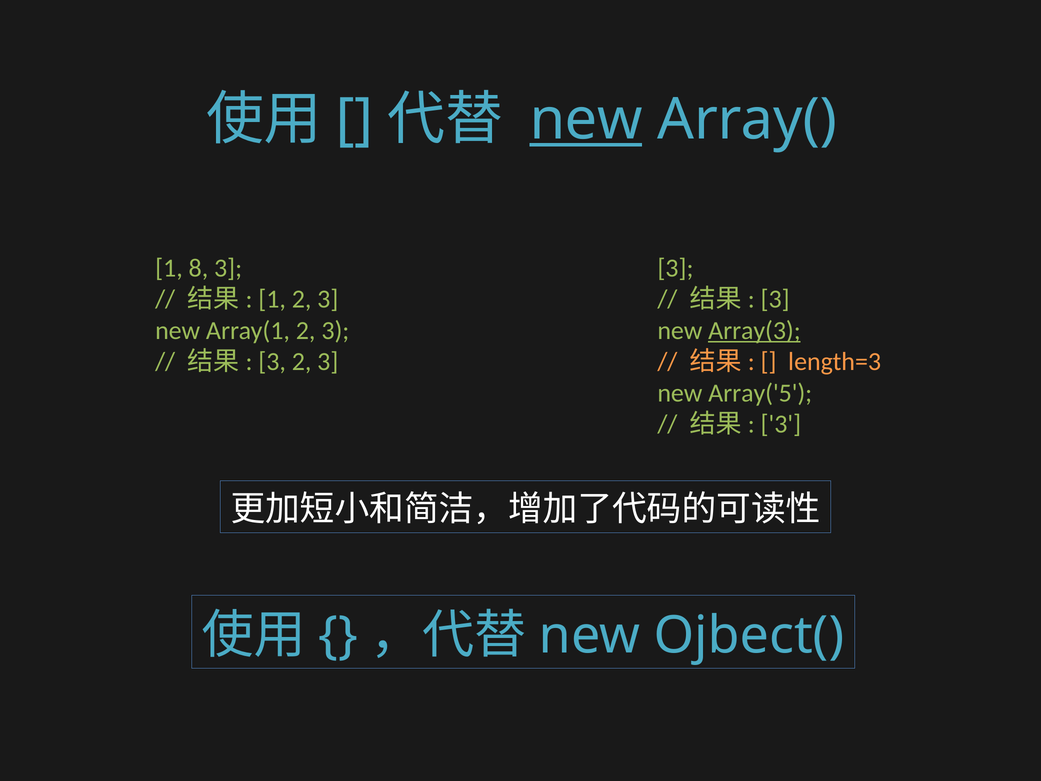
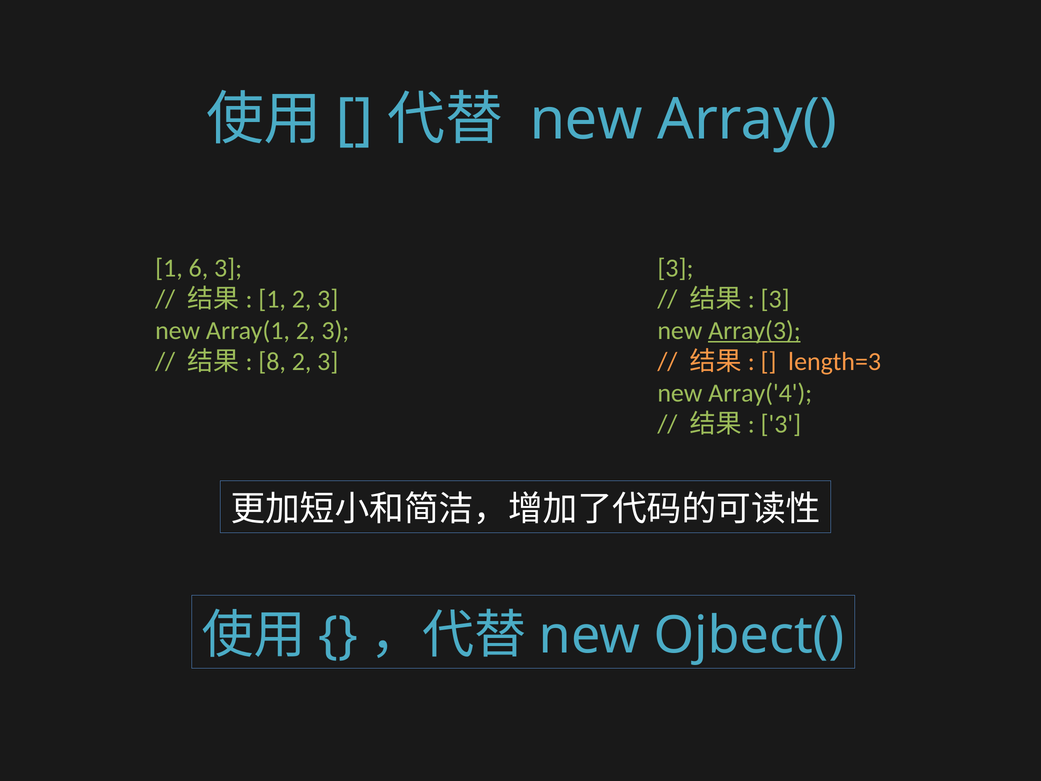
new at (586, 120) underline: present -> none
8: 8 -> 6
3 at (272, 362): 3 -> 8
Array('5: Array('5 -> Array('4
